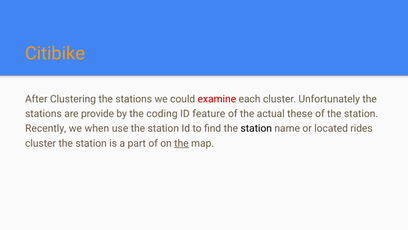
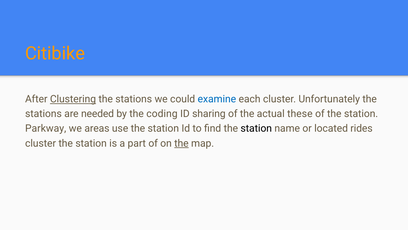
Clustering underline: none -> present
examine colour: red -> blue
provide: provide -> needed
feature: feature -> sharing
Recently: Recently -> Parkway
when: when -> areas
